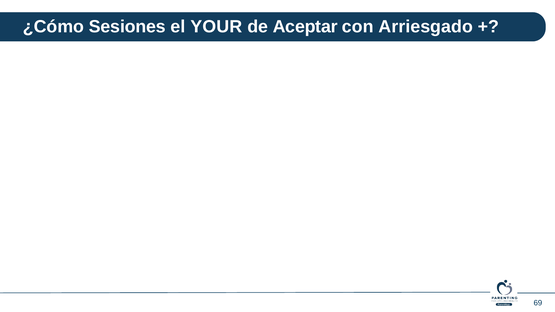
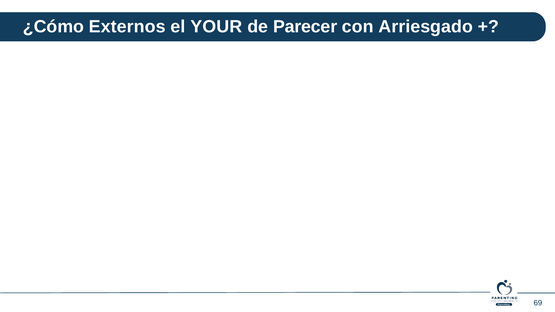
Sesiones: Sesiones -> Externos
Aceptar: Aceptar -> Parecer
